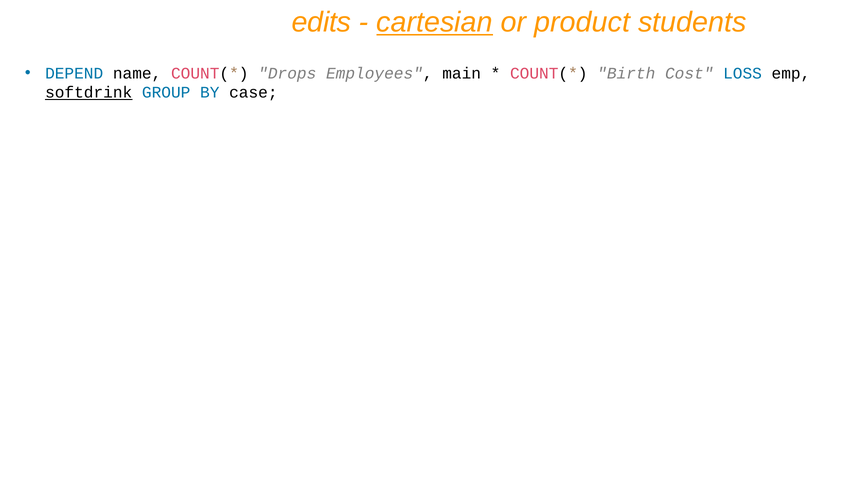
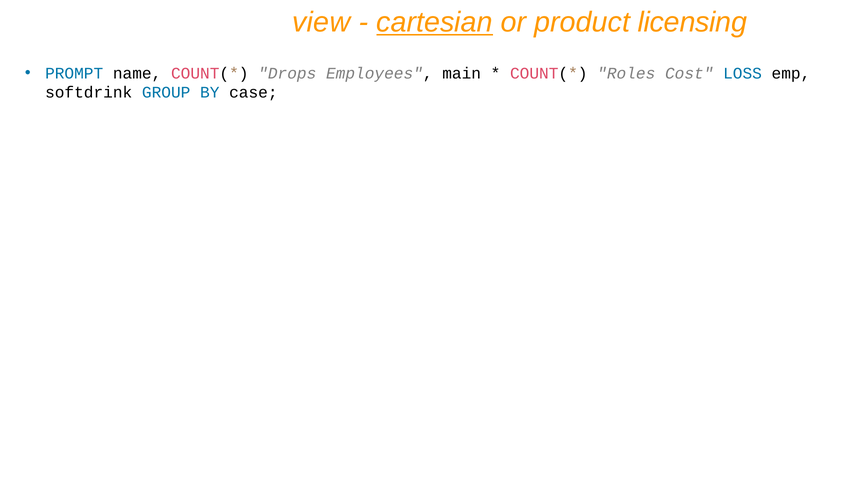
edits: edits -> view
students: students -> licensing
DEPEND: DEPEND -> PROMPT
Birth: Birth -> Roles
softdrink underline: present -> none
